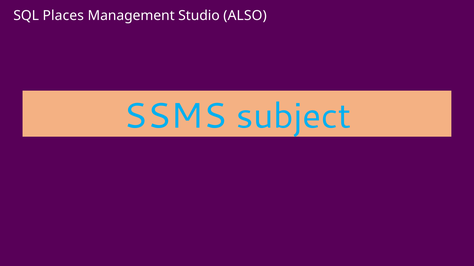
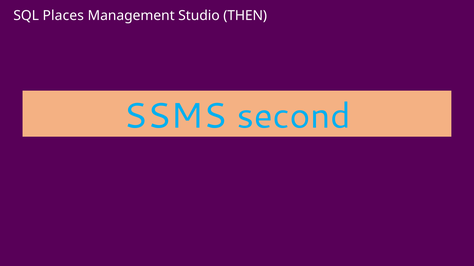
ALSO: ALSO -> THEN
subject: subject -> second
